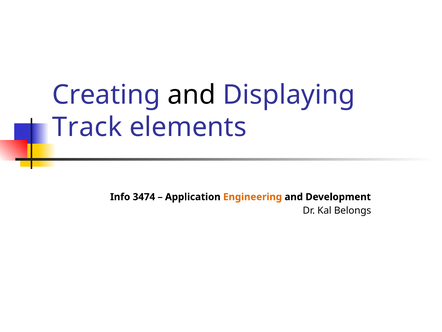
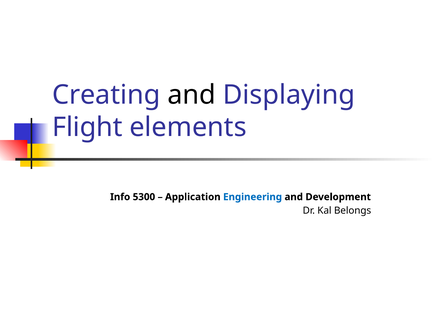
Track: Track -> Flight
3474: 3474 -> 5300
Engineering colour: orange -> blue
